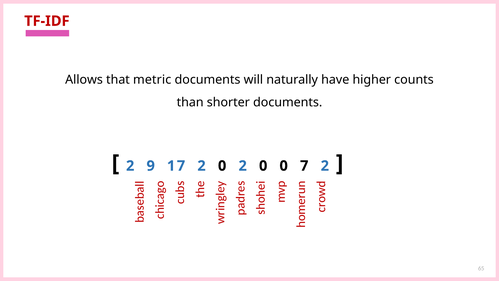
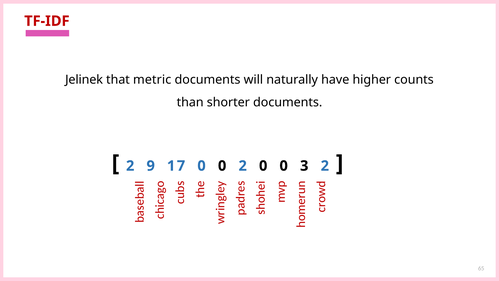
Allows: Allows -> Jelinek
17 2: 2 -> 0
7: 7 -> 3
